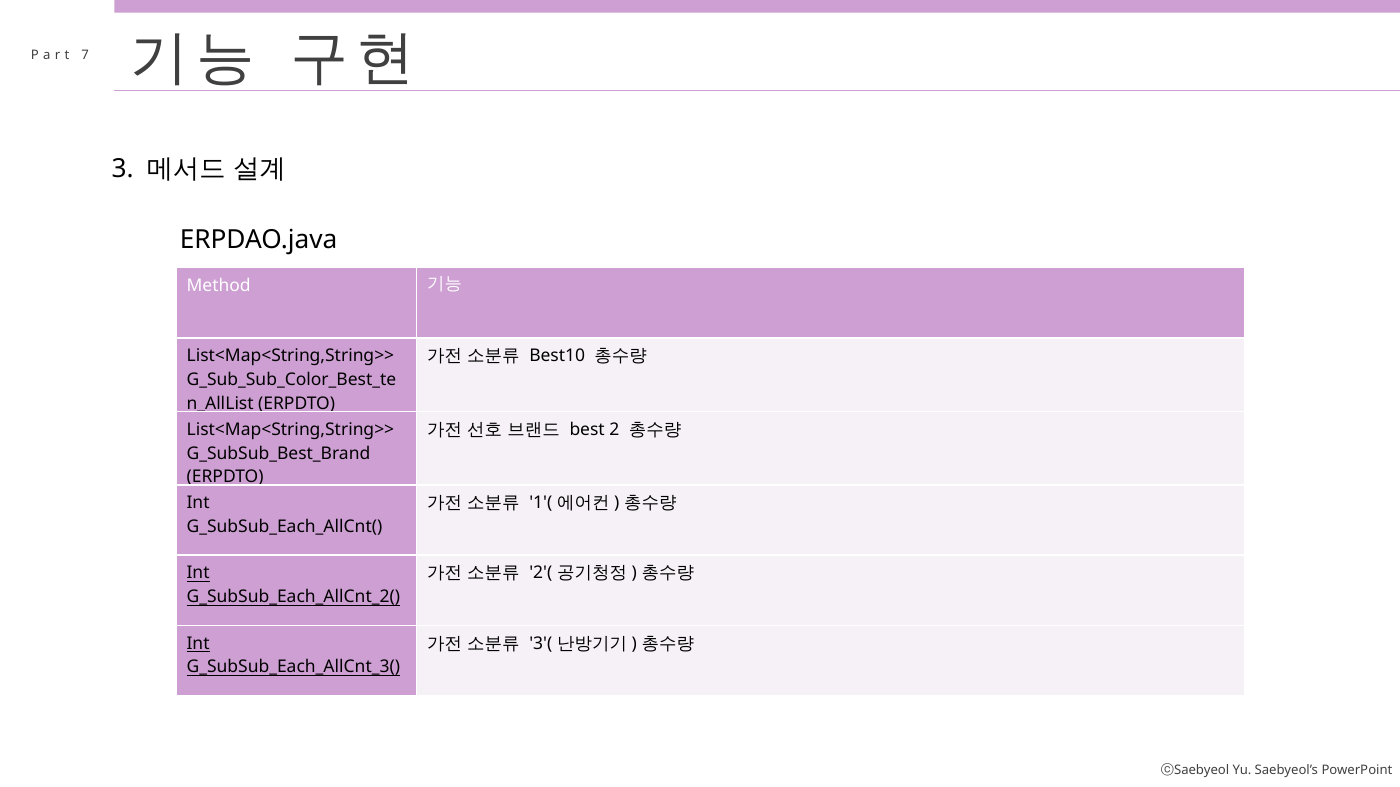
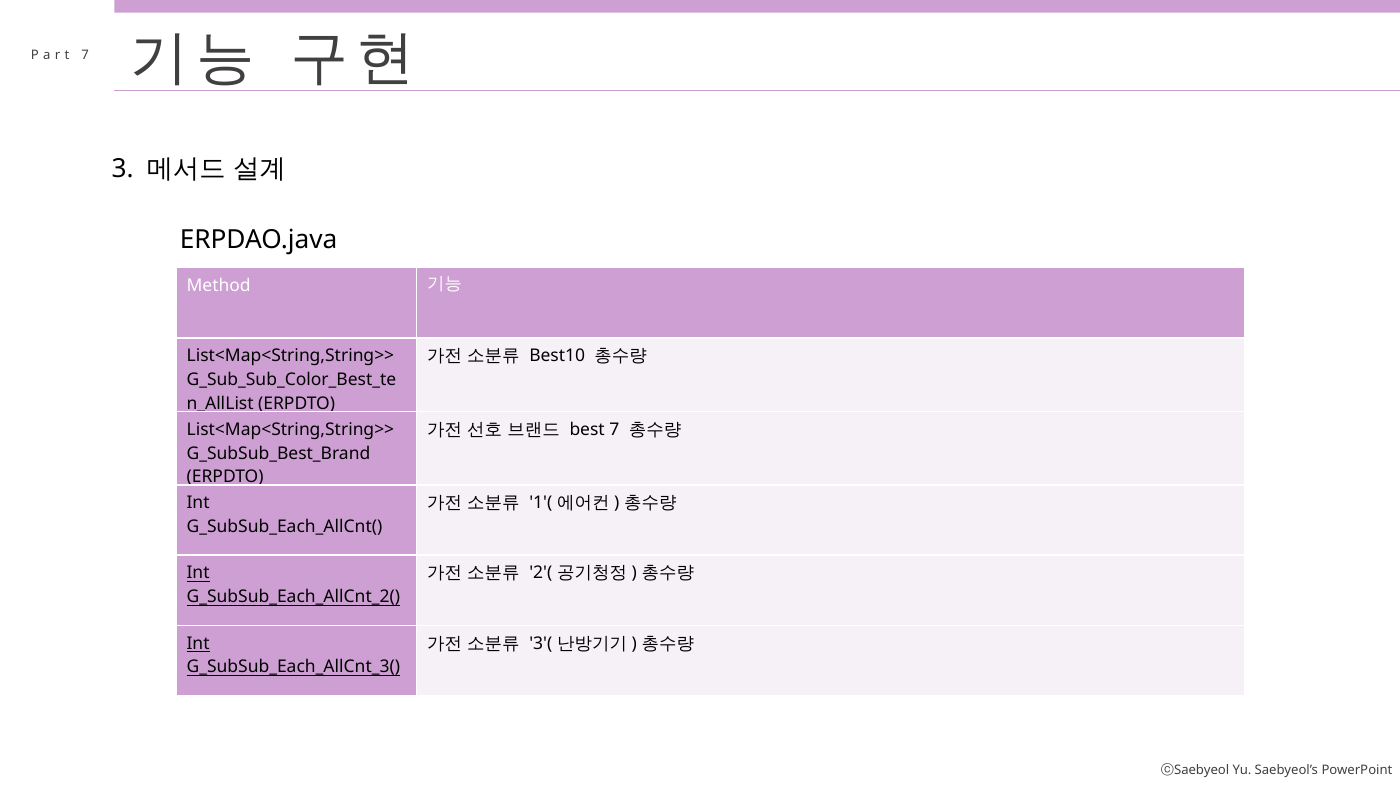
best 2: 2 -> 7
